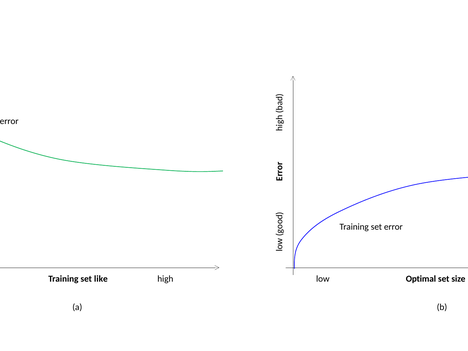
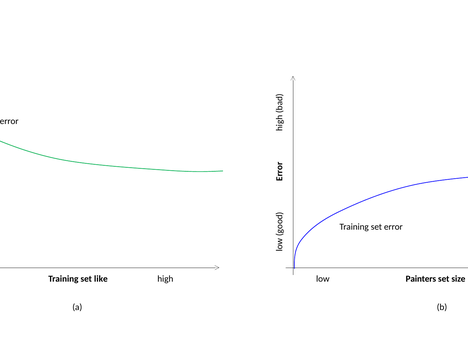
Optimal: Optimal -> Painters
